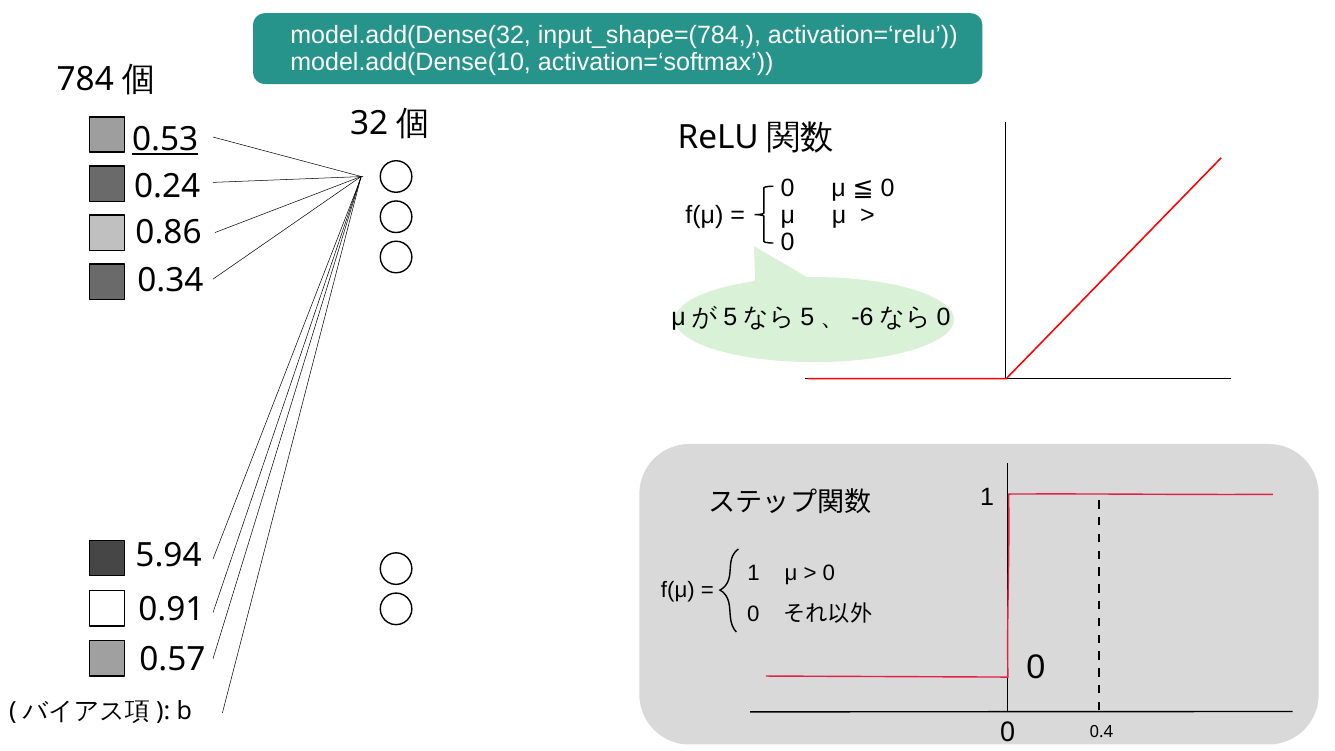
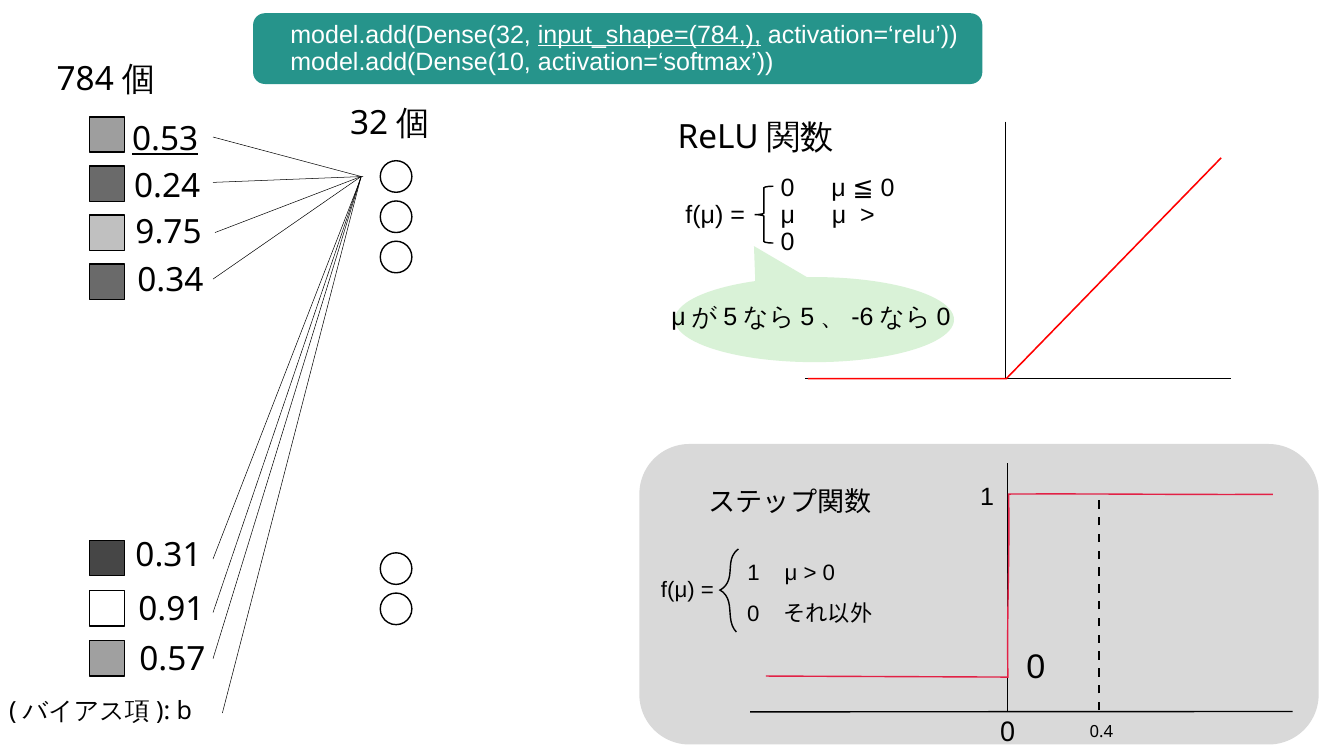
input_shape=(784 underline: none -> present
0.86: 0.86 -> 9.75
5.94: 5.94 -> 0.31
